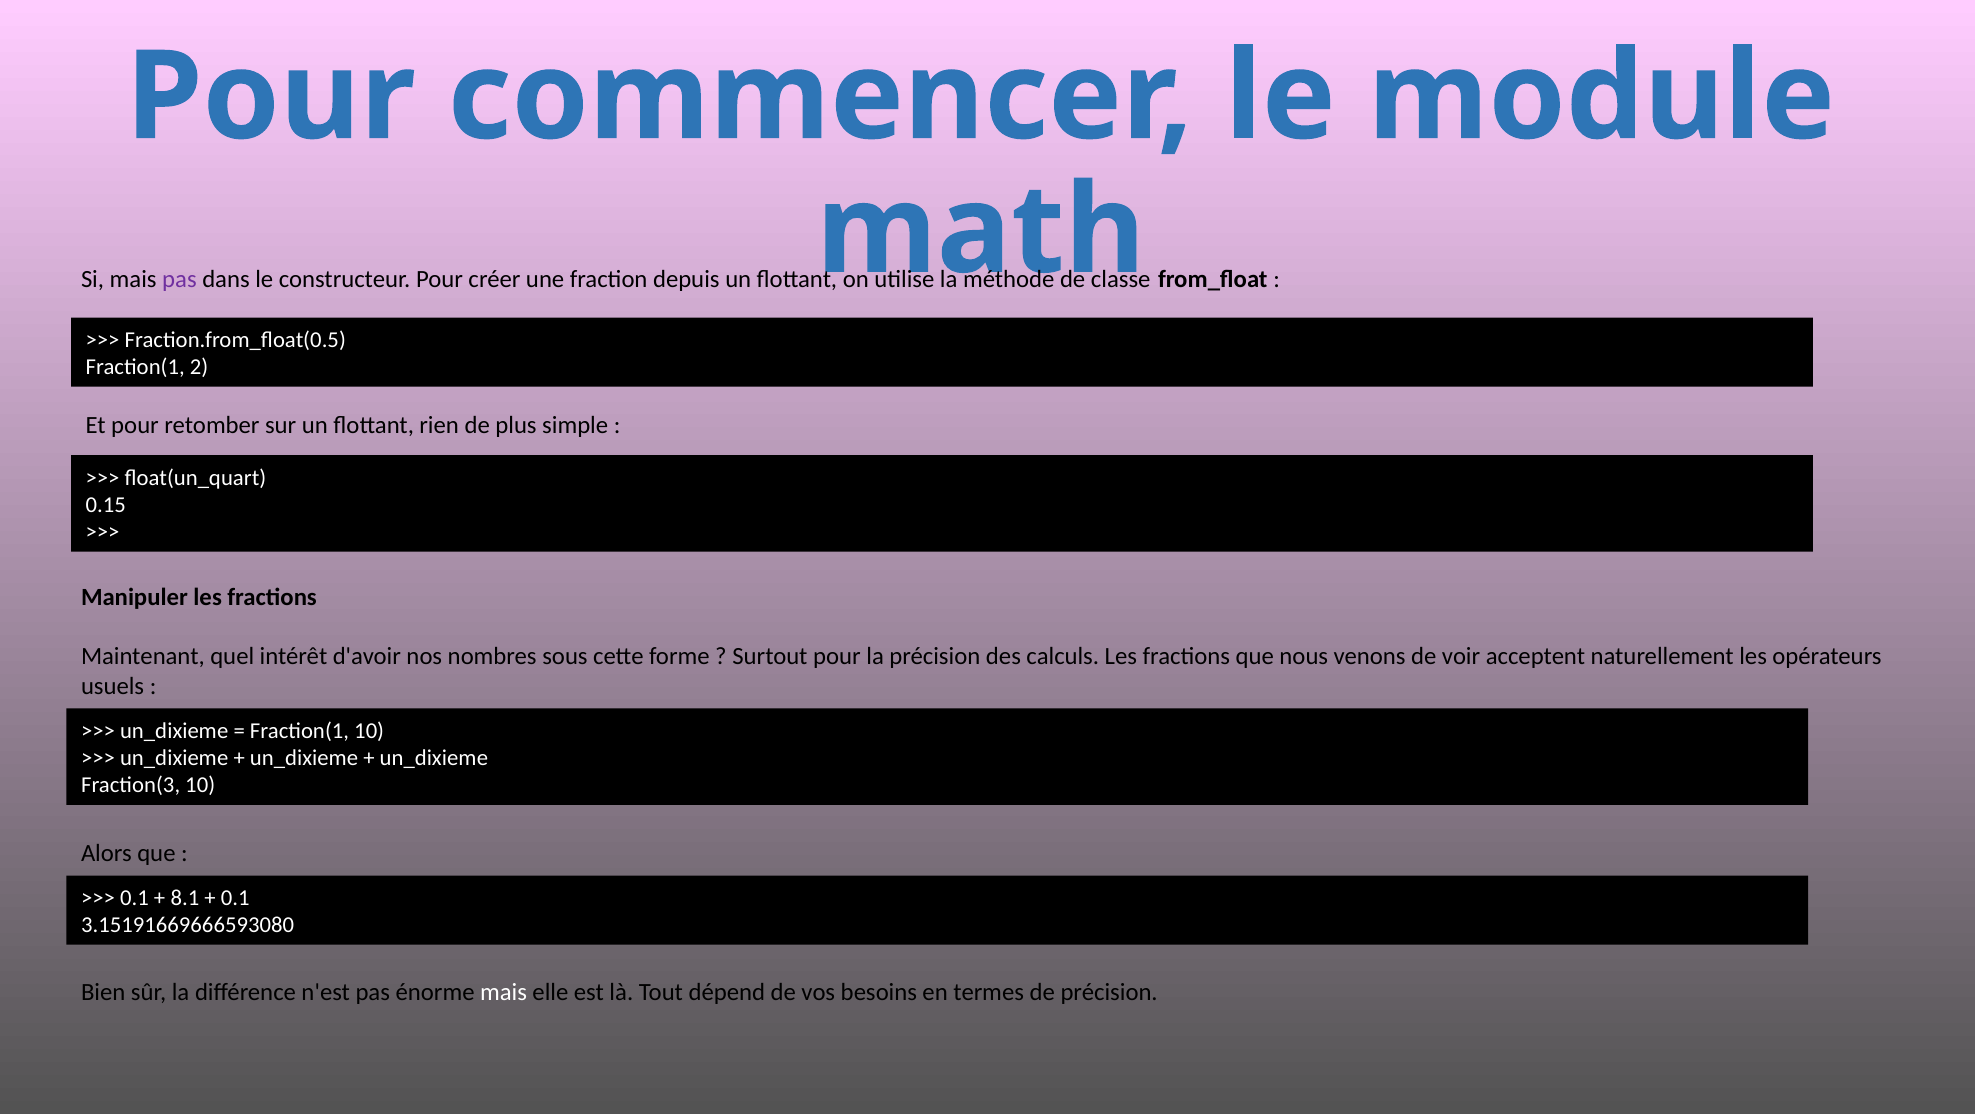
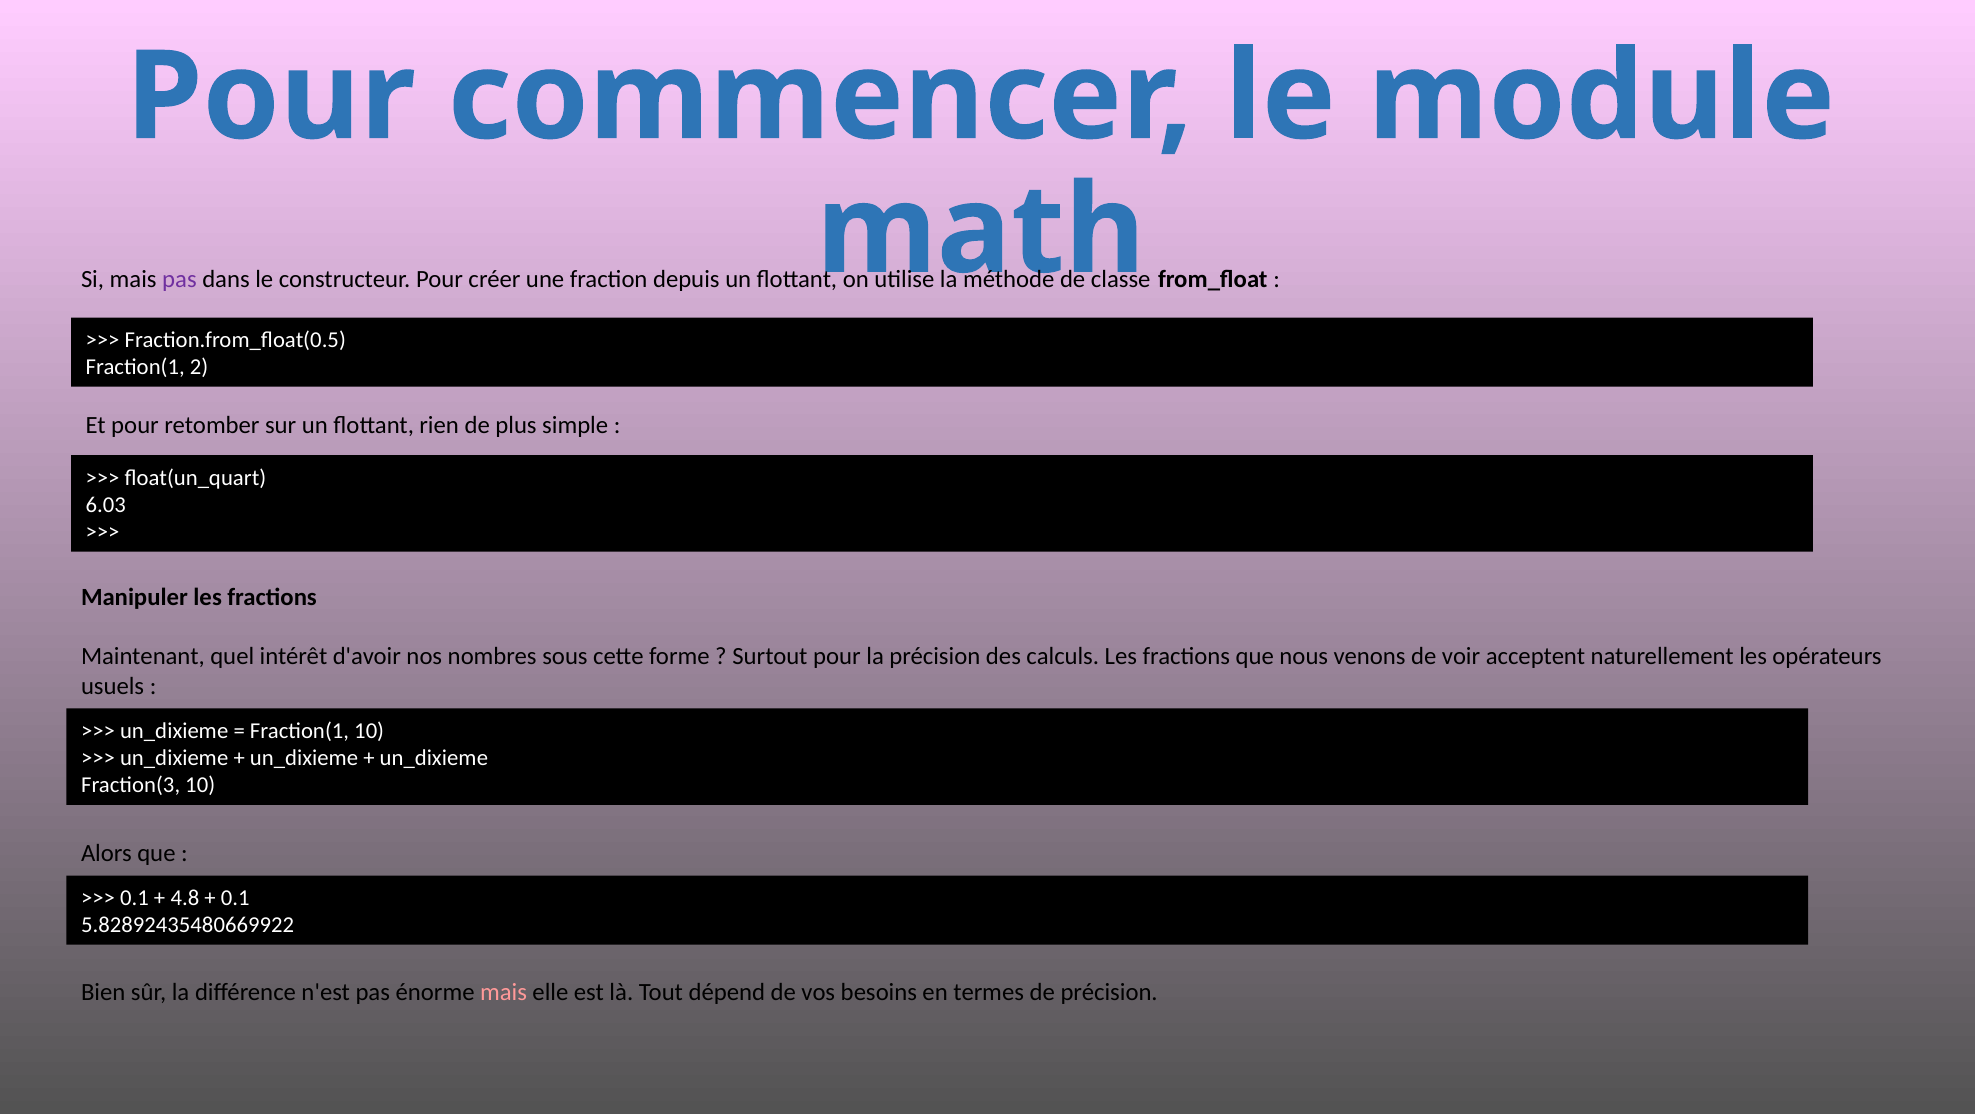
0.15: 0.15 -> 6.03
8.1: 8.1 -> 4.8
3.15191669666593080: 3.15191669666593080 -> 5.82892435480669922
mais at (504, 993) colour: white -> pink
